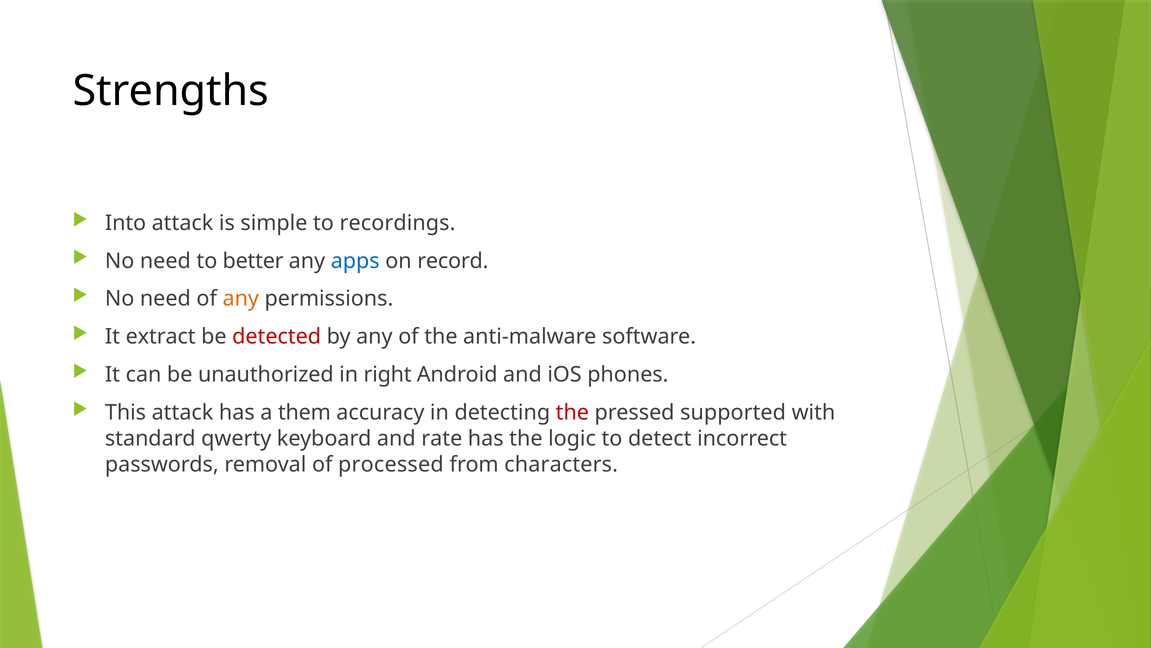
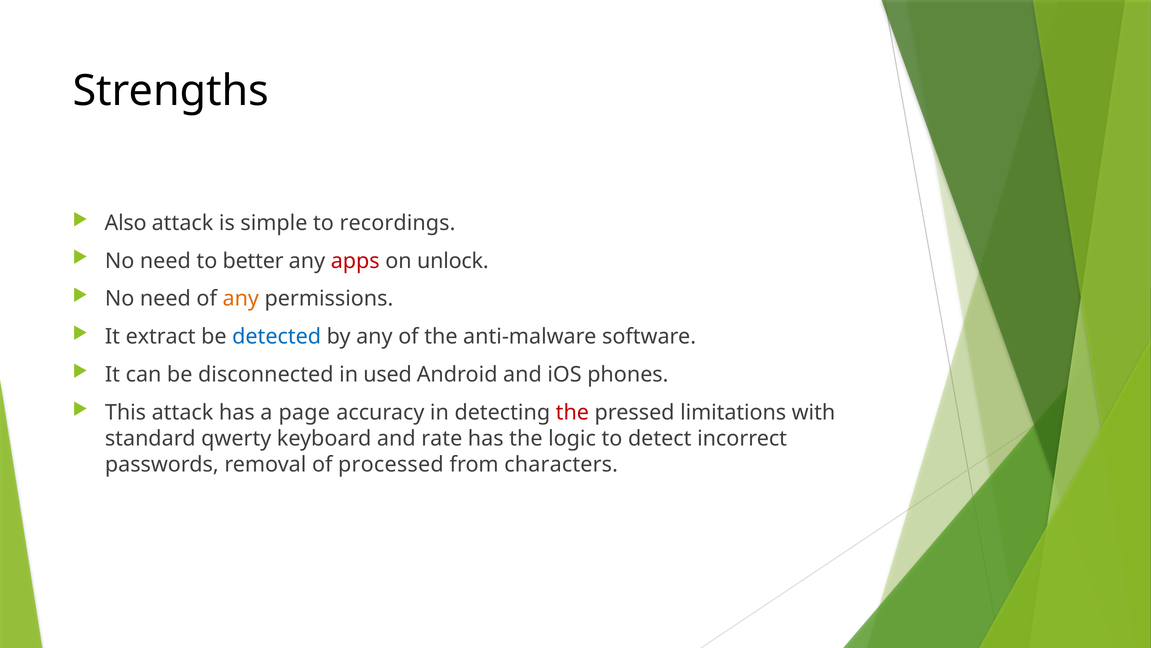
Into: Into -> Also
apps colour: blue -> red
record: record -> unlock
detected colour: red -> blue
unauthorized: unauthorized -> disconnected
right: right -> used
them: them -> page
supported: supported -> limitations
